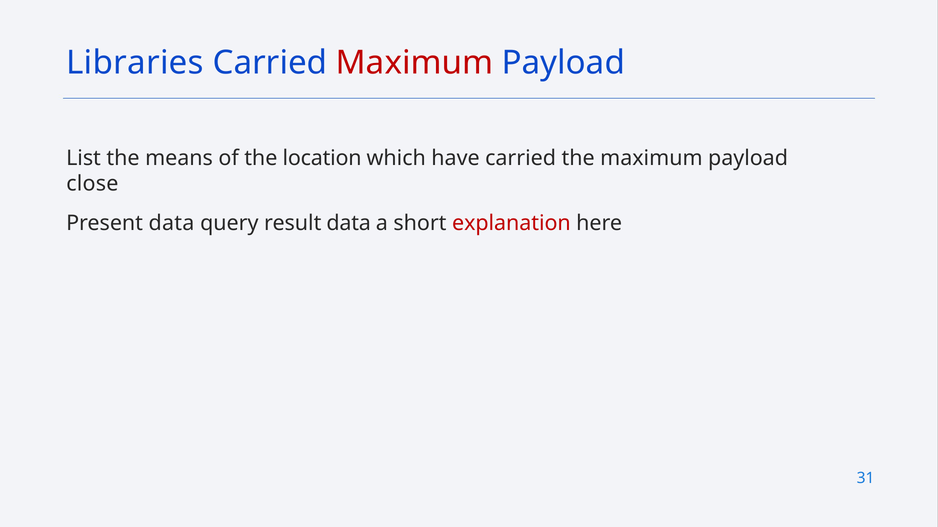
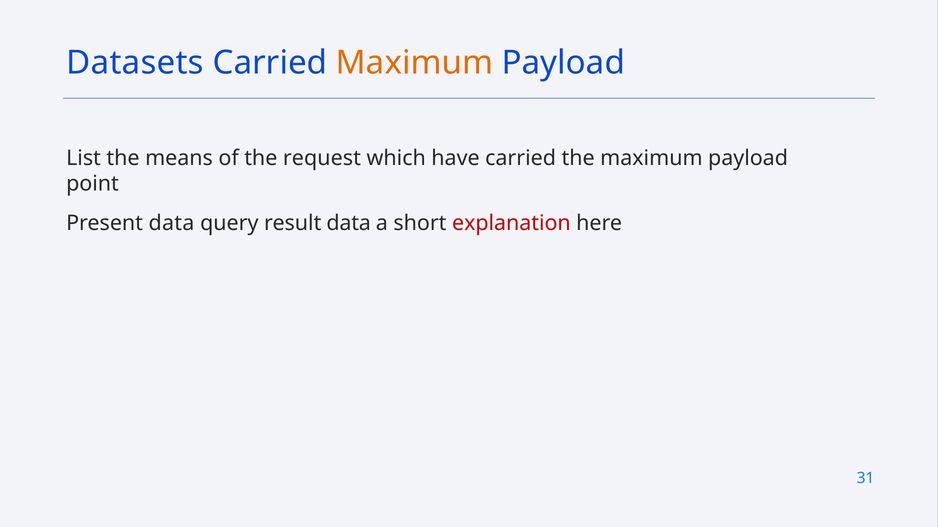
Libraries: Libraries -> Datasets
Maximum at (415, 63) colour: red -> orange
location: location -> request
close: close -> point
